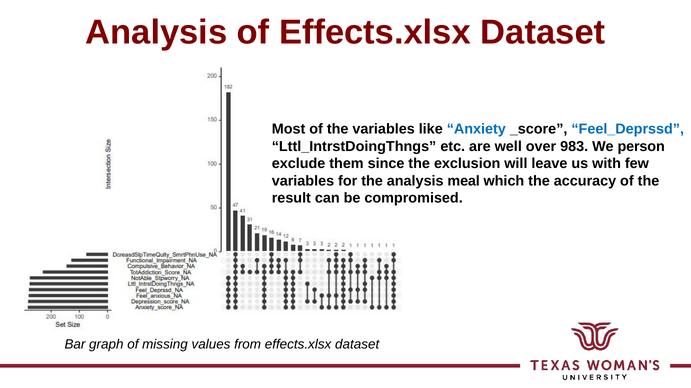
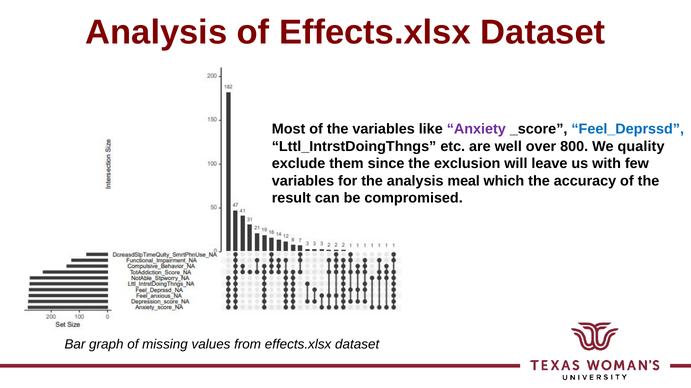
Anxiety colour: blue -> purple
983: 983 -> 800
person: person -> quality
